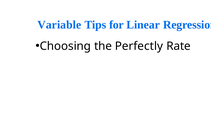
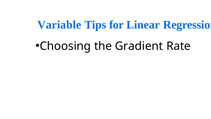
Perfectly: Perfectly -> Gradient
